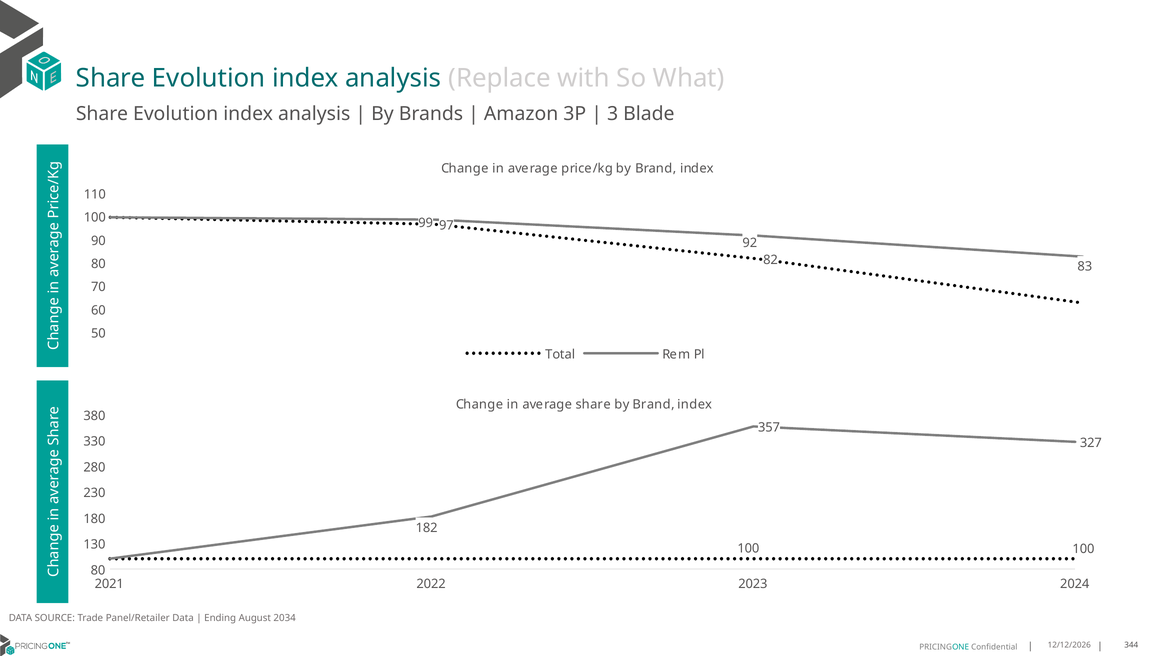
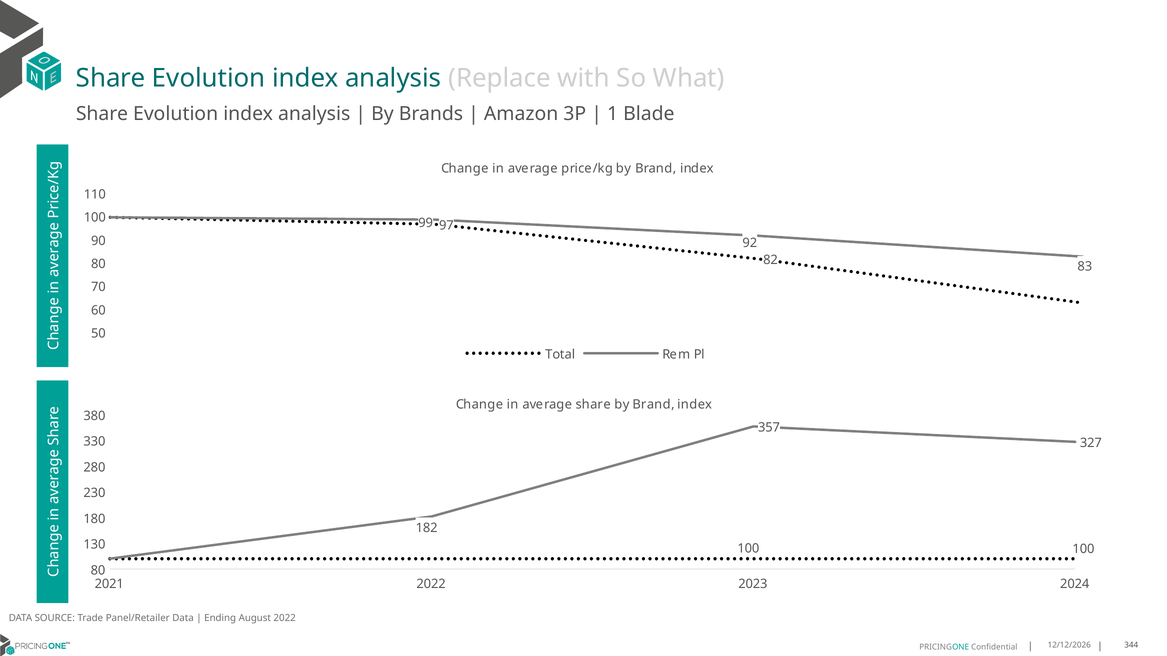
3: 3 -> 1
August 2034: 2034 -> 2022
